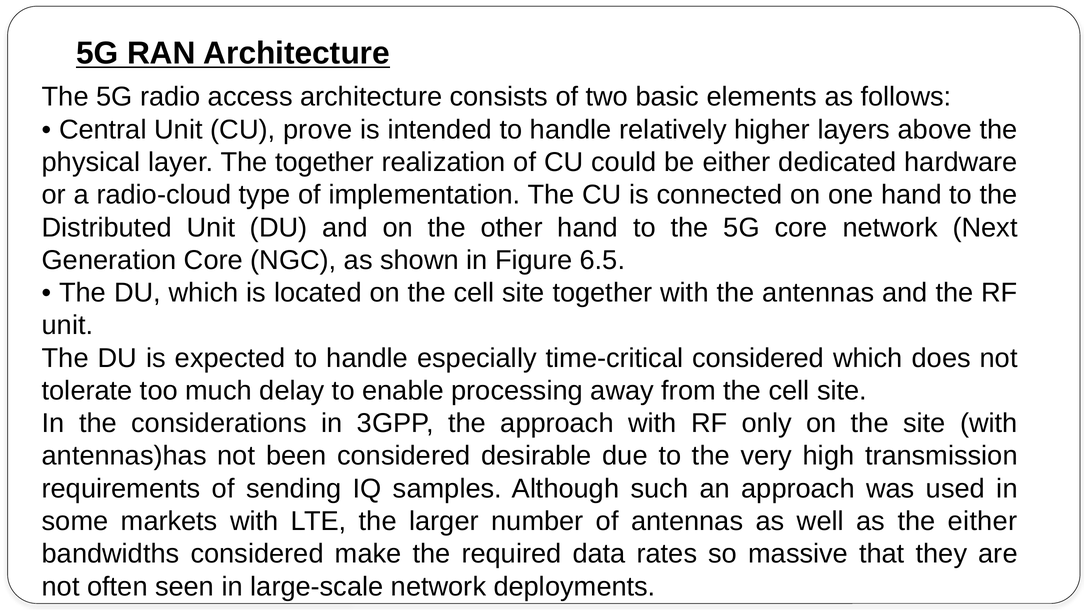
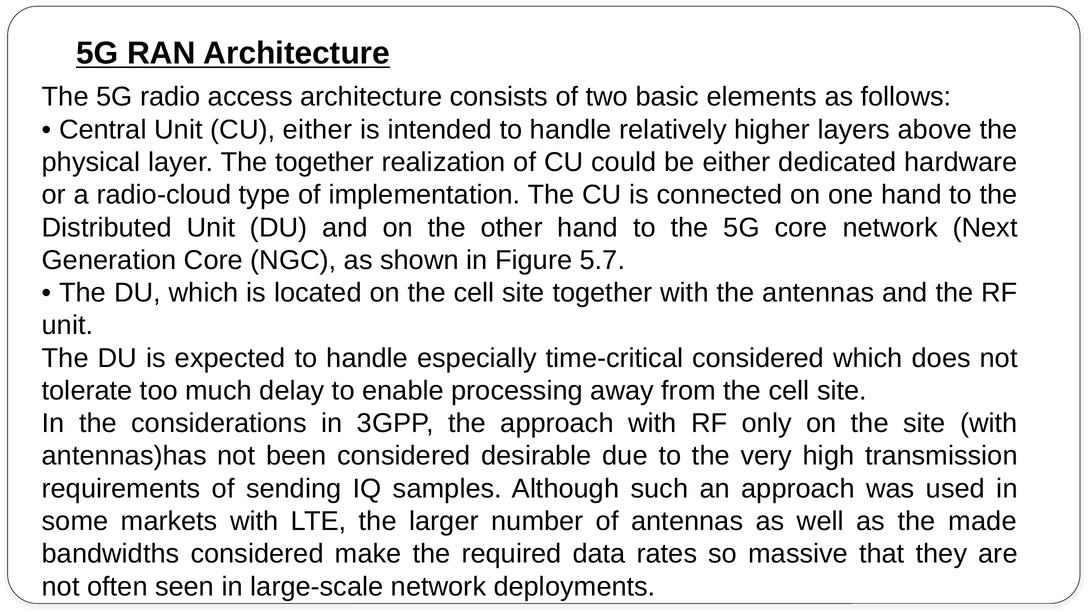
CU prove: prove -> either
6.5: 6.5 -> 5.7
the either: either -> made
